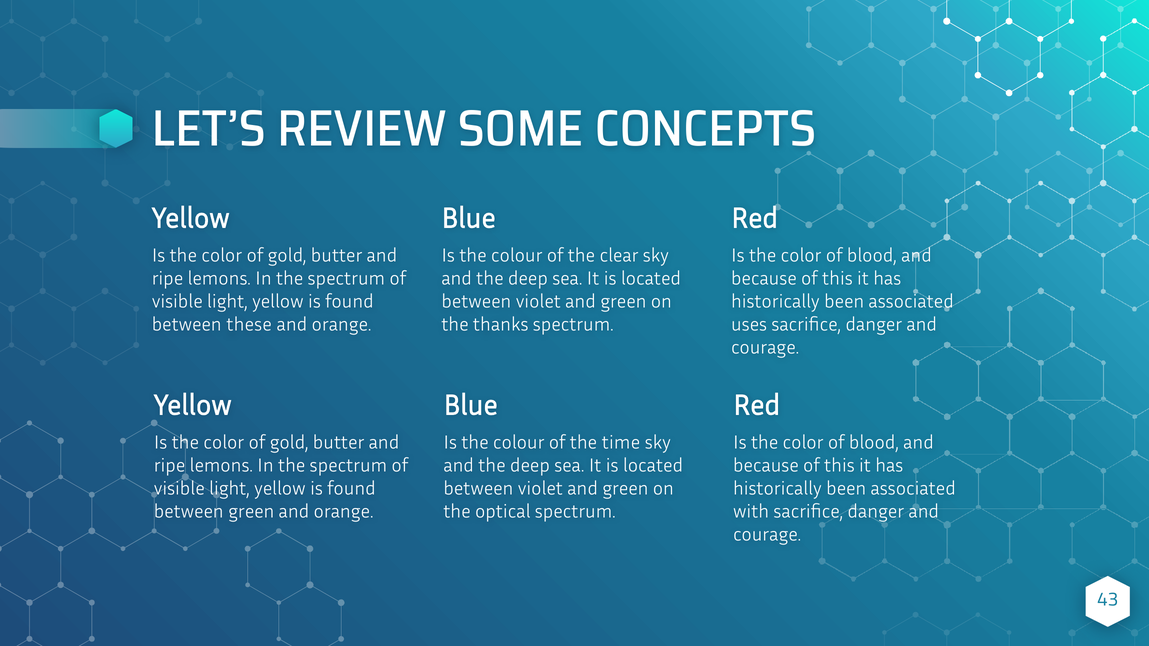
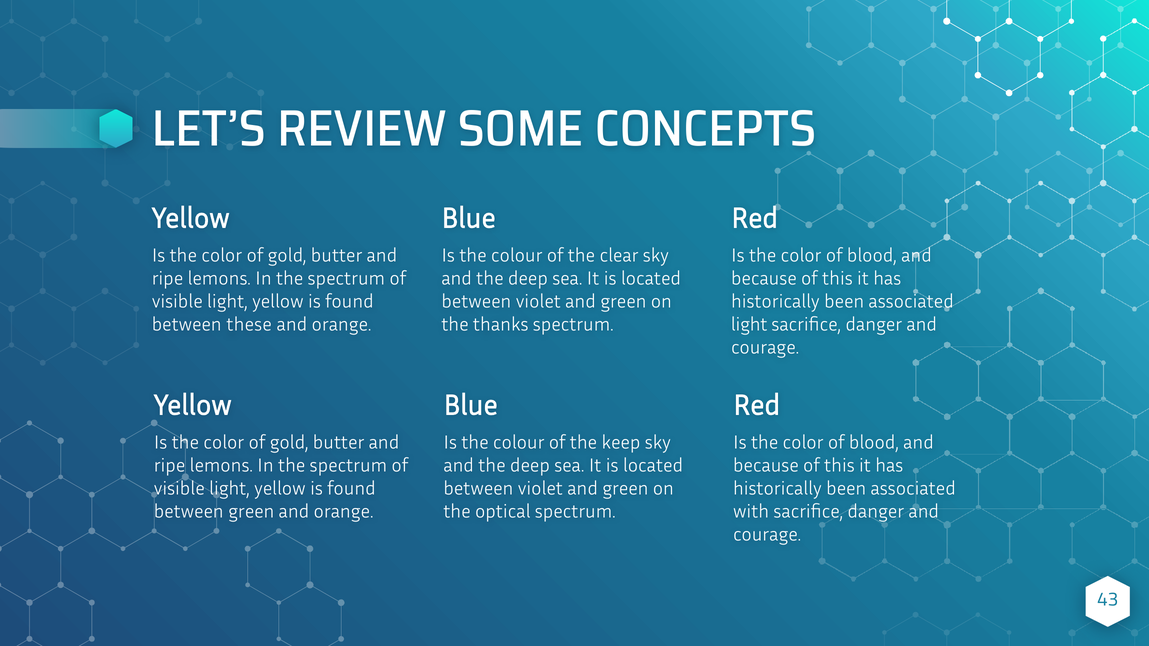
uses at (749, 325): uses -> light
time: time -> keep
